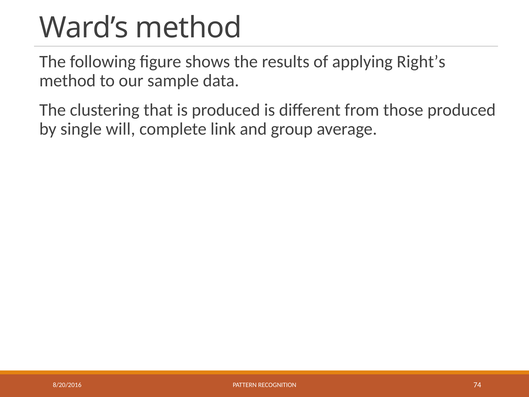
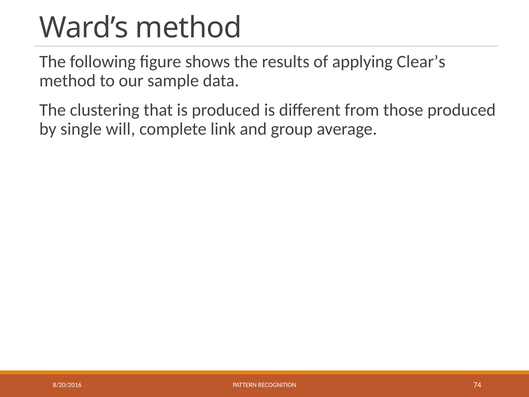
Right’s: Right’s -> Clear’s
